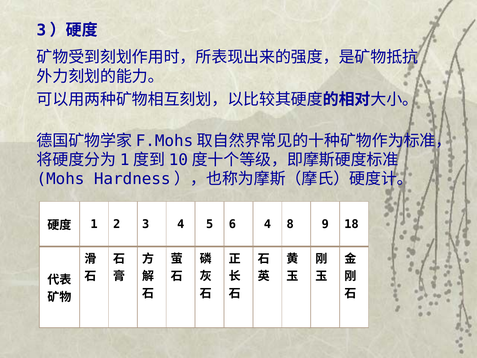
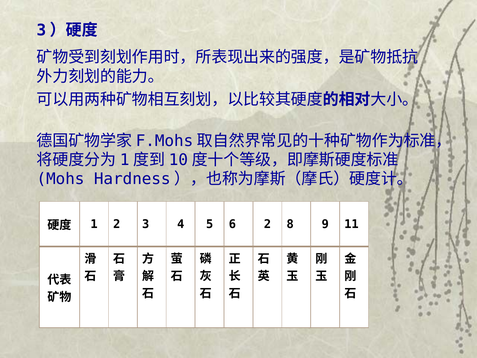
6 4: 4 -> 2
18: 18 -> 11
